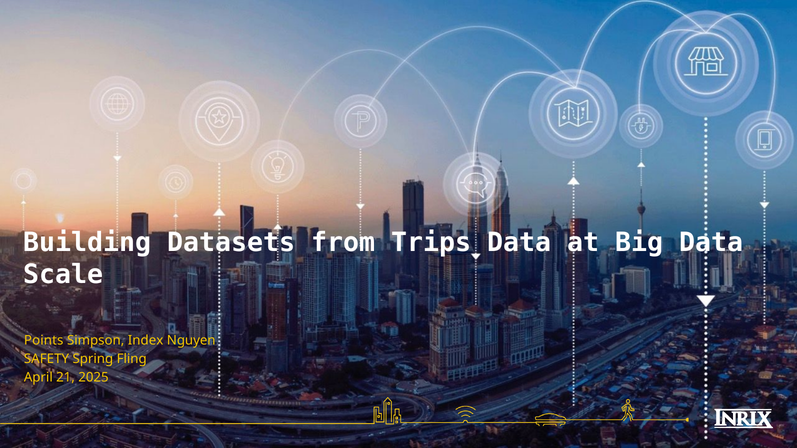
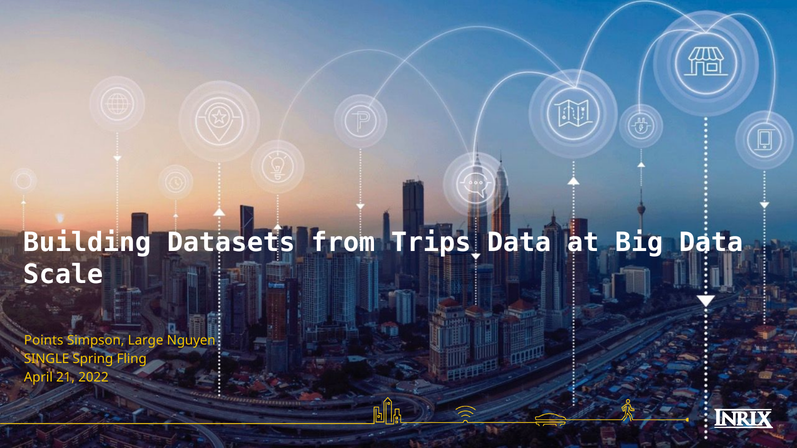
Index: Index -> Large
SAFETY: SAFETY -> SINGLE
2025: 2025 -> 2022
